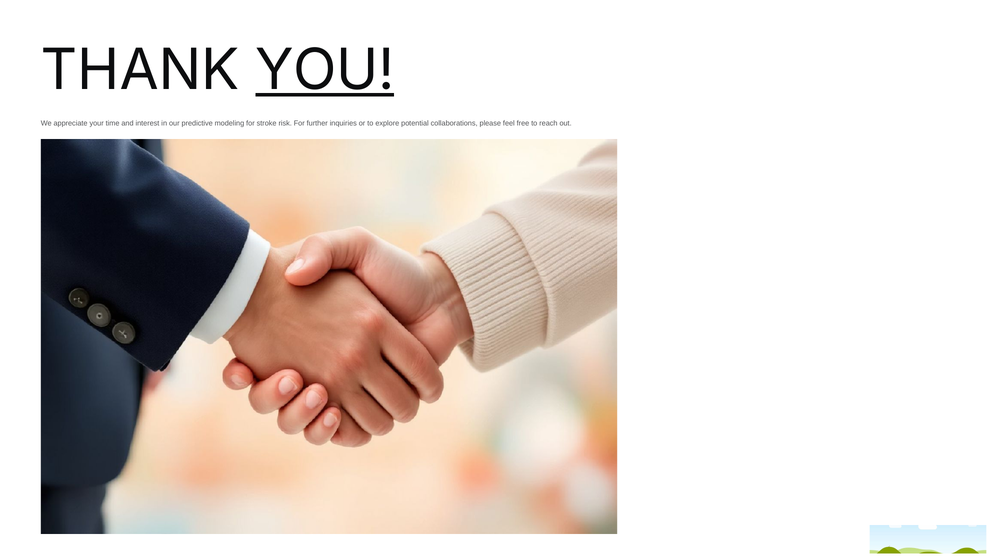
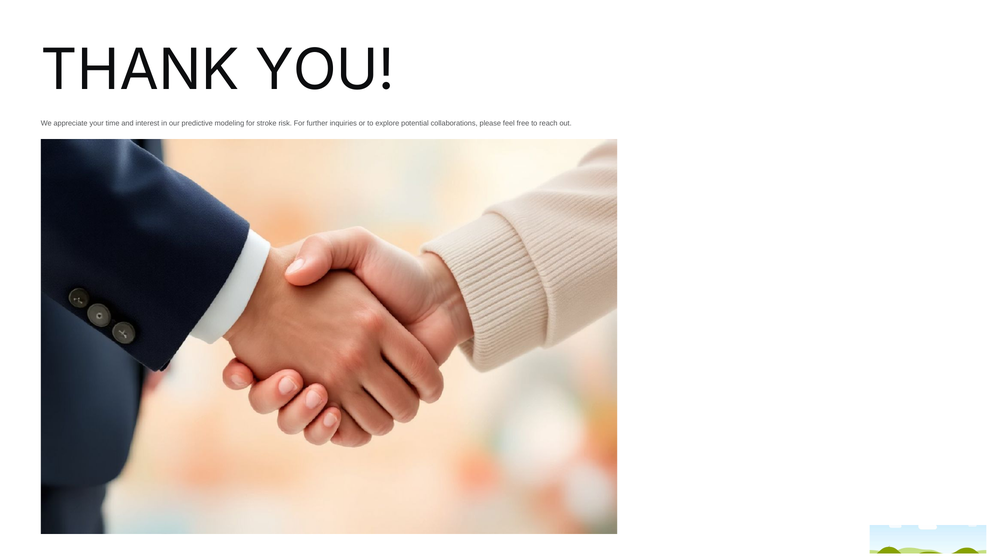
YOU underline: present -> none
